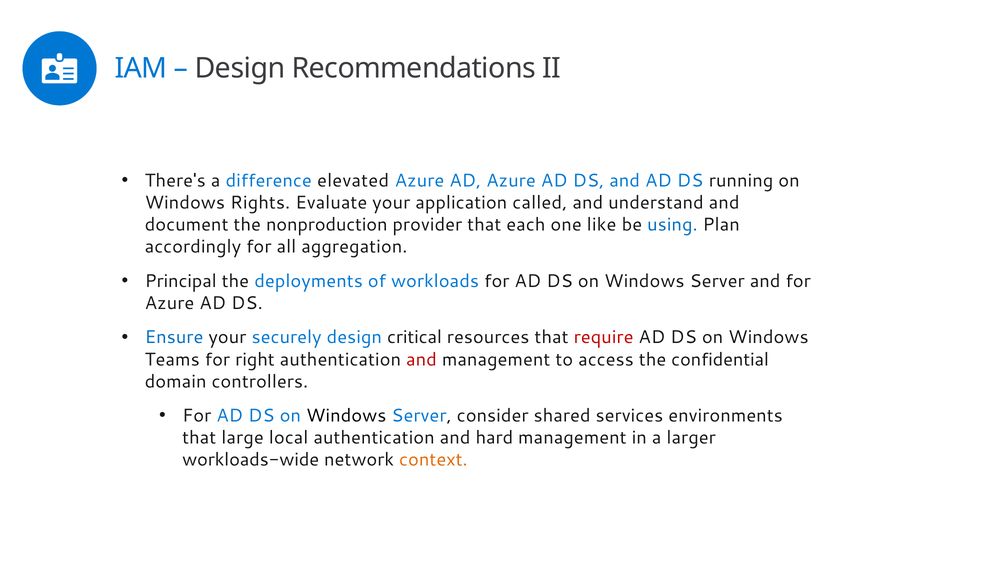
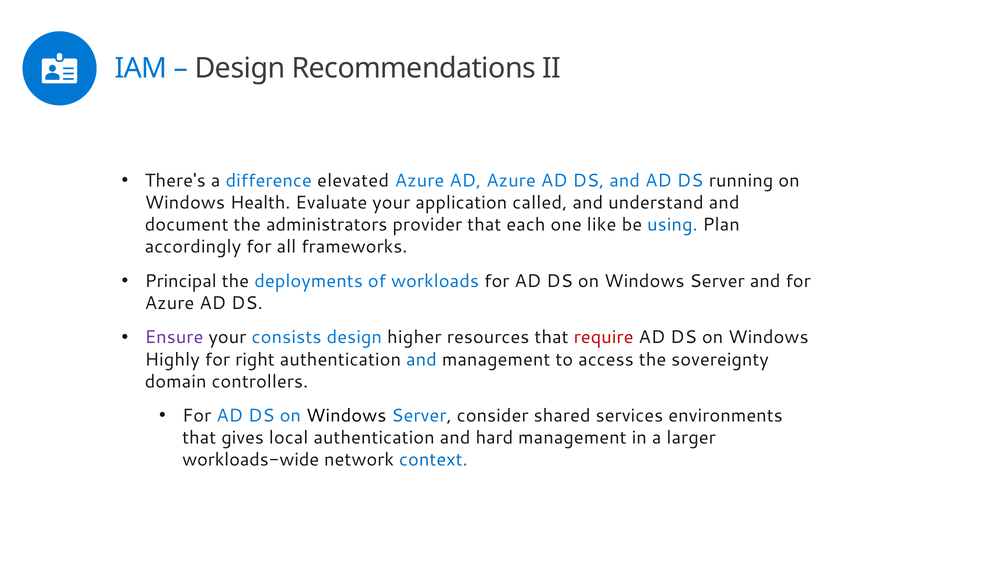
Rights: Rights -> Health
nonproduction: nonproduction -> administrators
aggregation: aggregation -> frameworks
Ensure colour: blue -> purple
securely: securely -> consists
critical: critical -> higher
Teams: Teams -> Highly
and at (421, 359) colour: red -> blue
confidential: confidential -> sovereignty
large: large -> gives
context colour: orange -> blue
